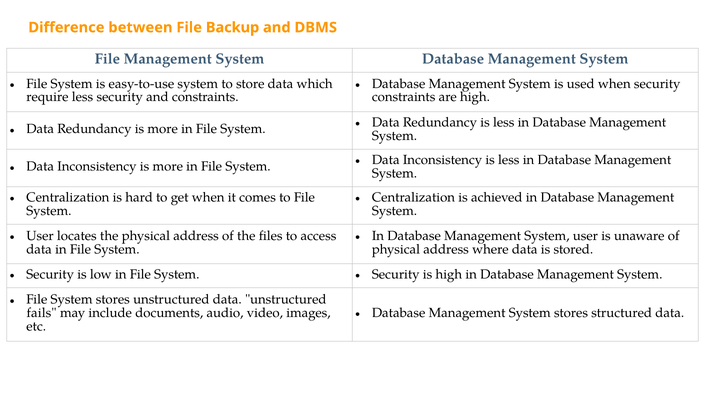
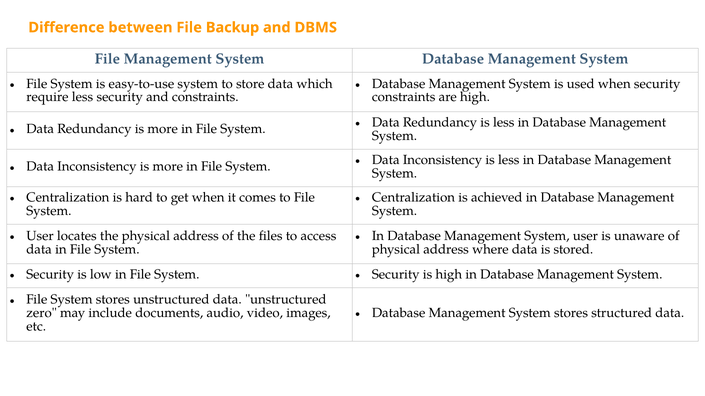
fails: fails -> zero
